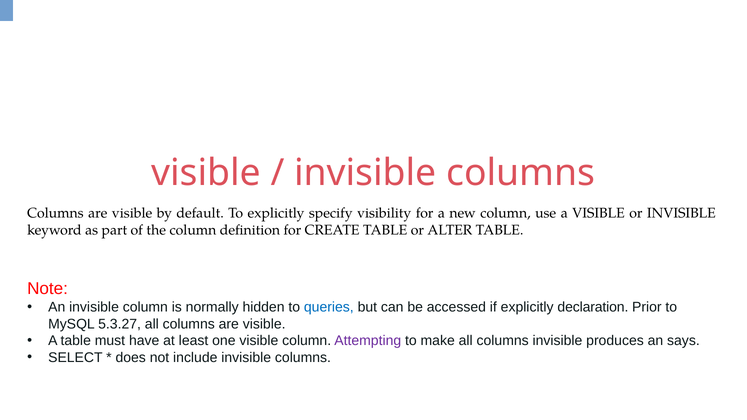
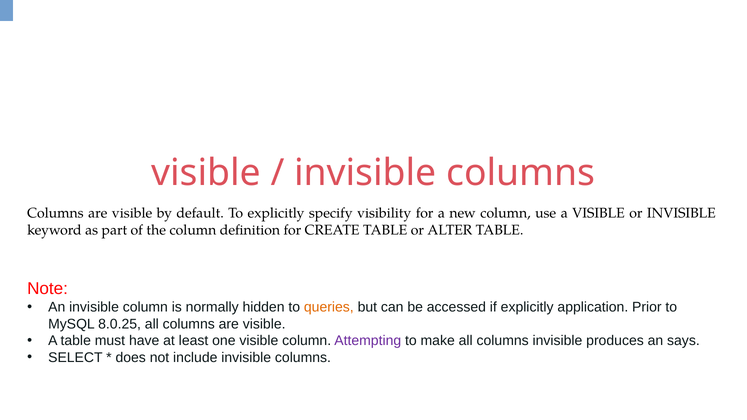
queries colour: blue -> orange
declaration: declaration -> application
5.3.27: 5.3.27 -> 8.0.25
